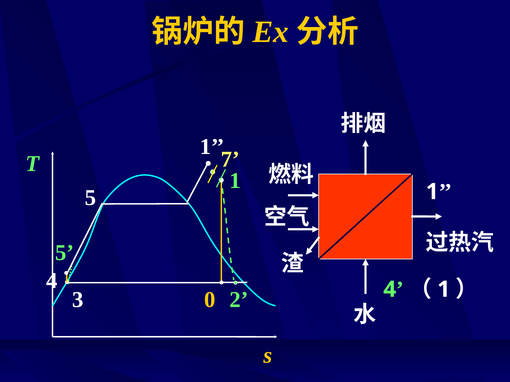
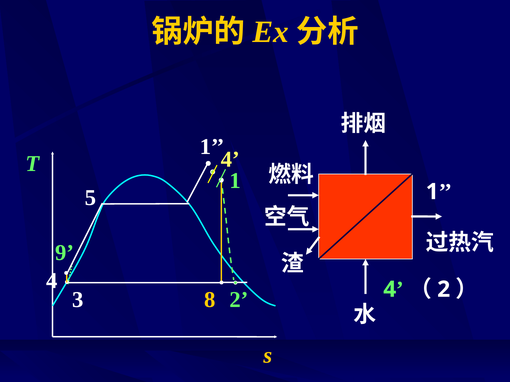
7 at (230, 160): 7 -> 4
5 at (65, 253): 5 -> 9
1 at (444, 290): 1 -> 2
0: 0 -> 8
